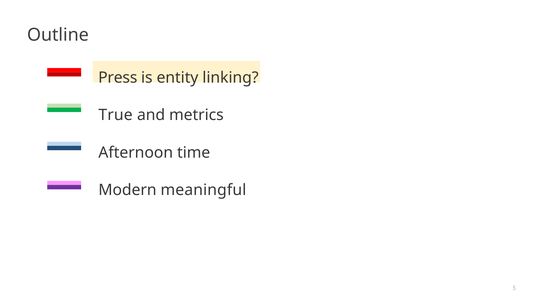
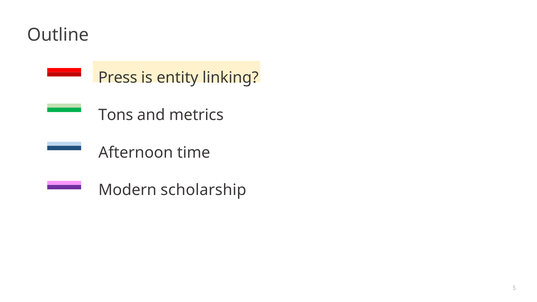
True: True -> Tons
meaningful: meaningful -> scholarship
